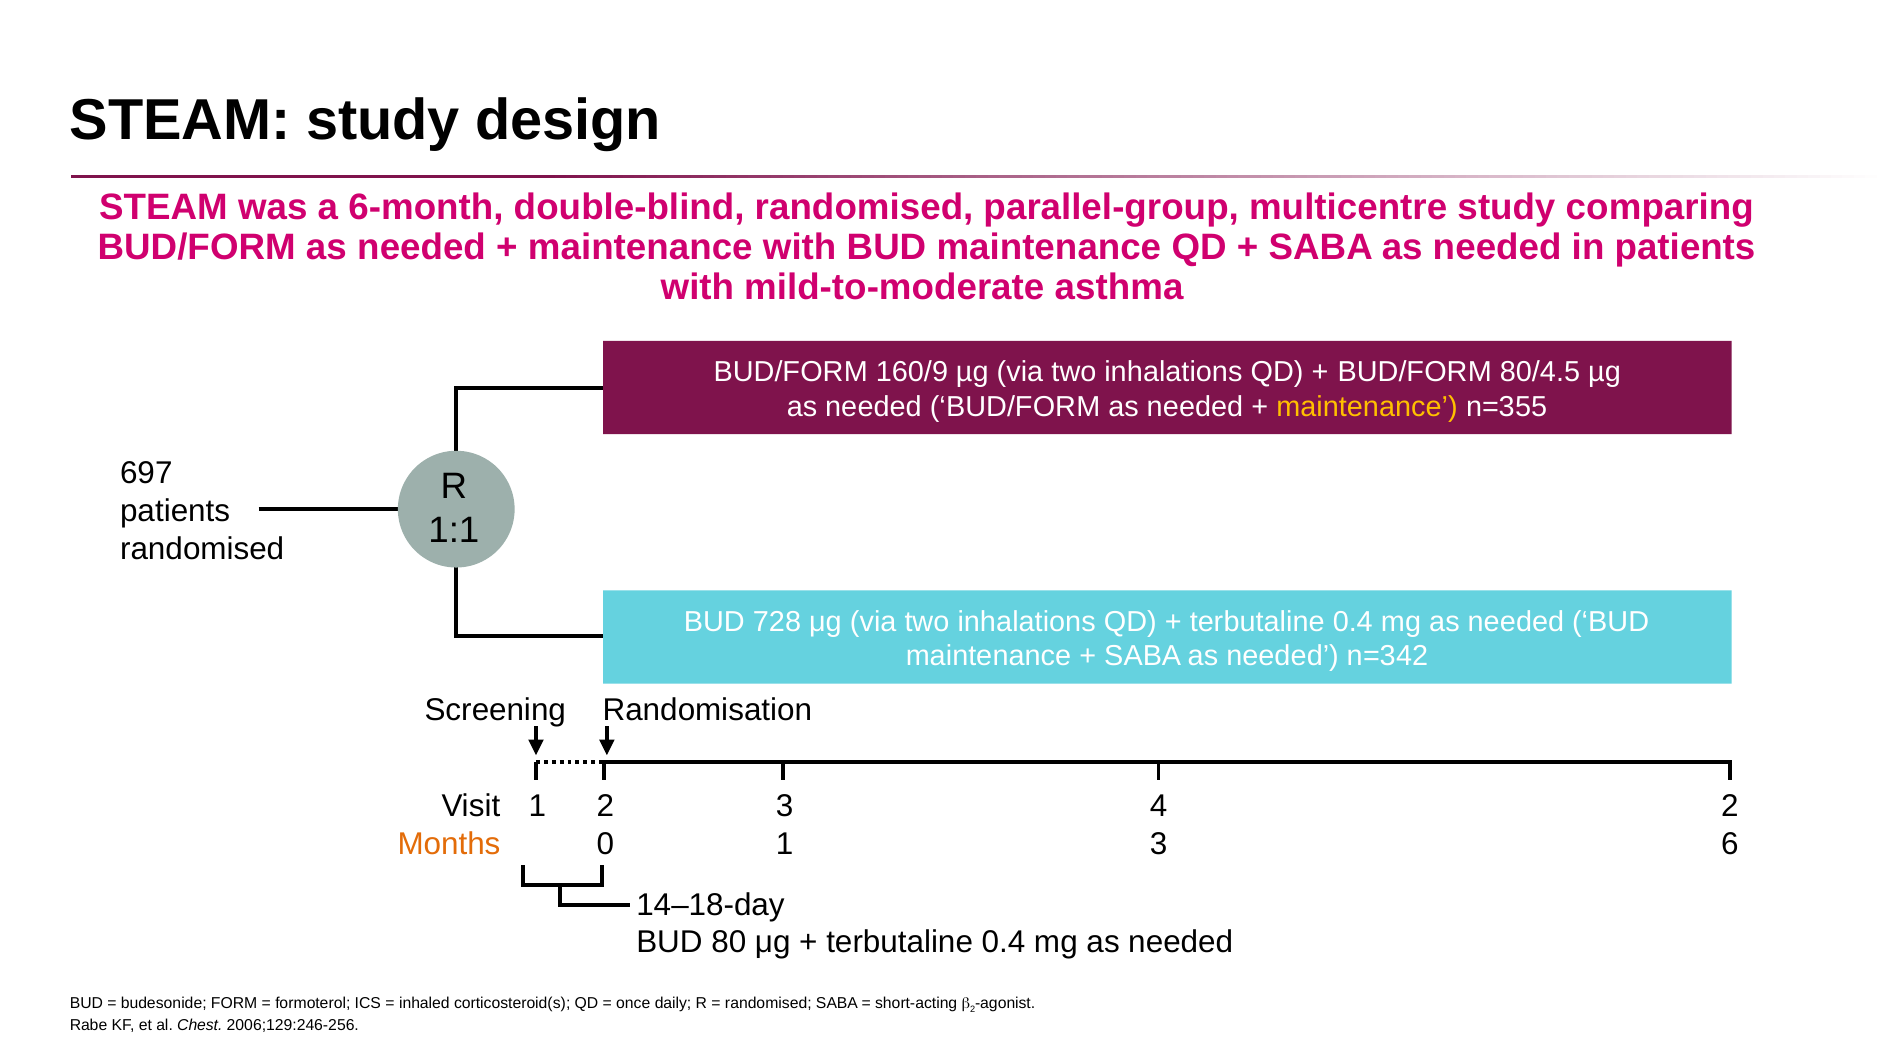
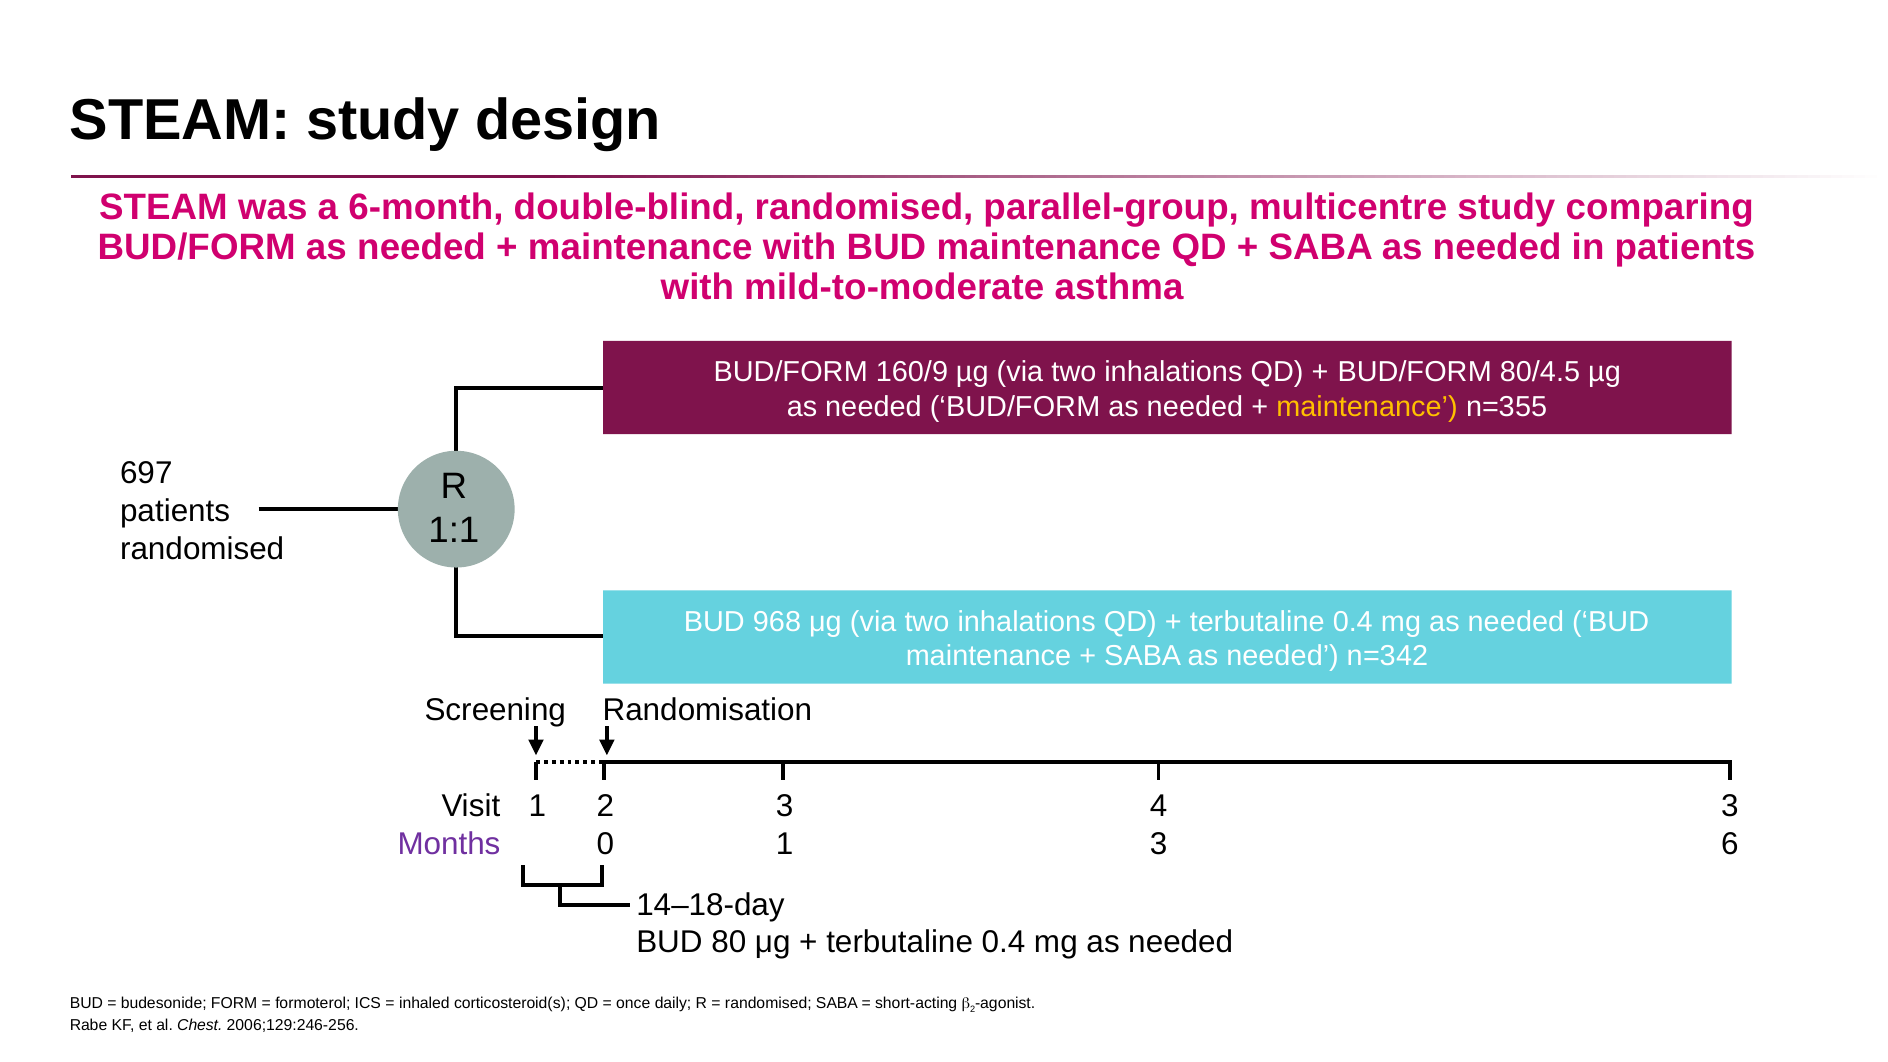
728: 728 -> 968
1 2: 2 -> 3
Months colour: orange -> purple
